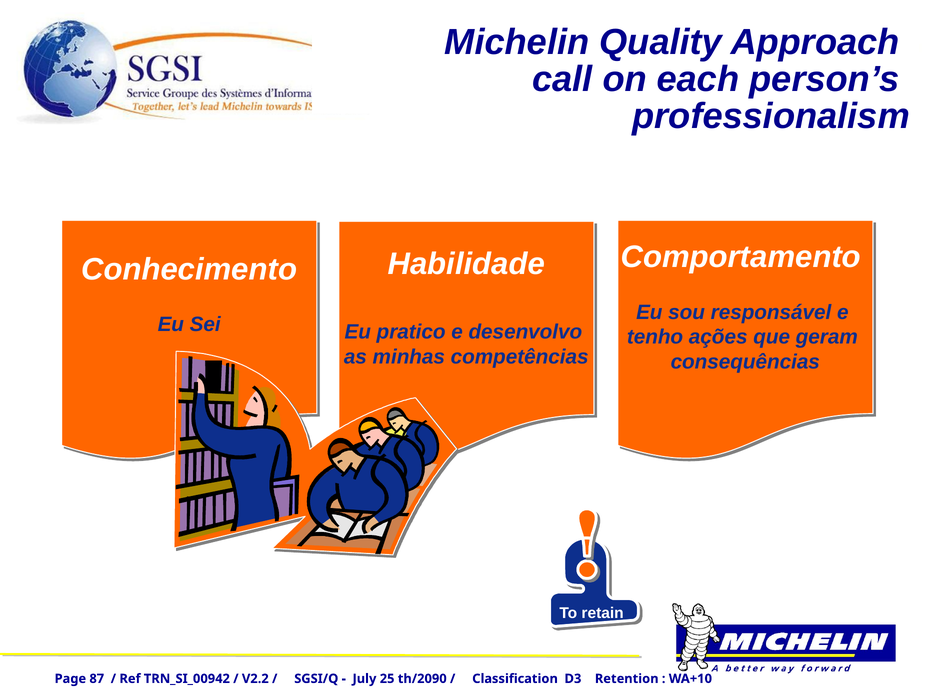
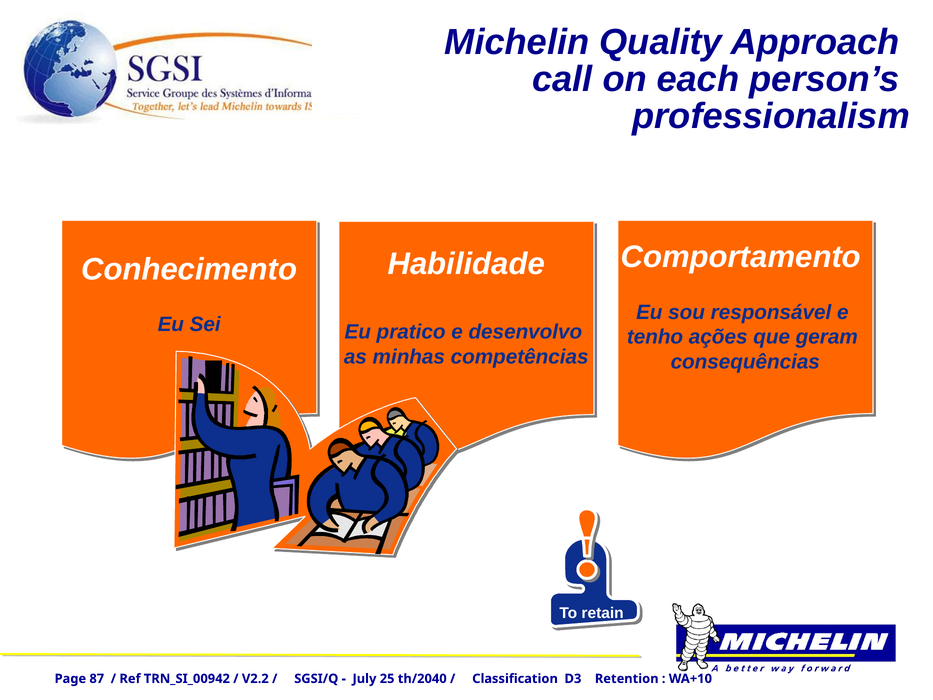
th/2090: th/2090 -> th/2040
